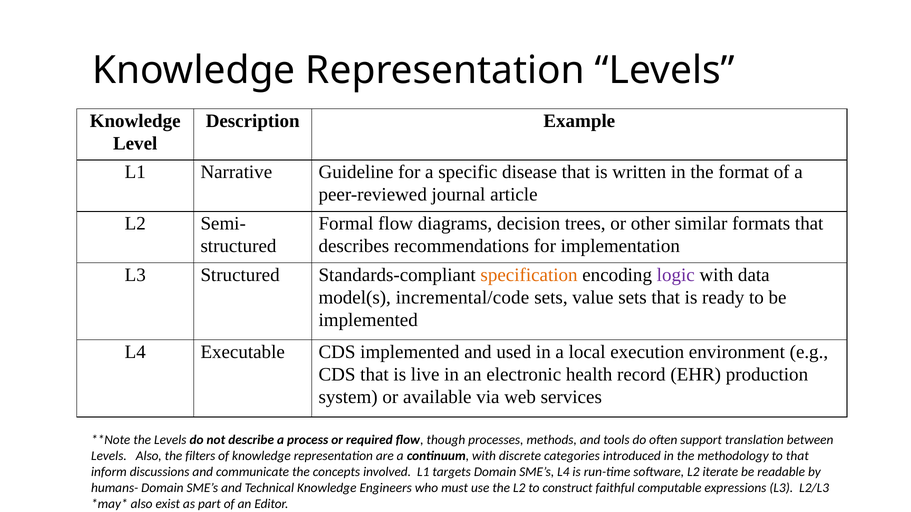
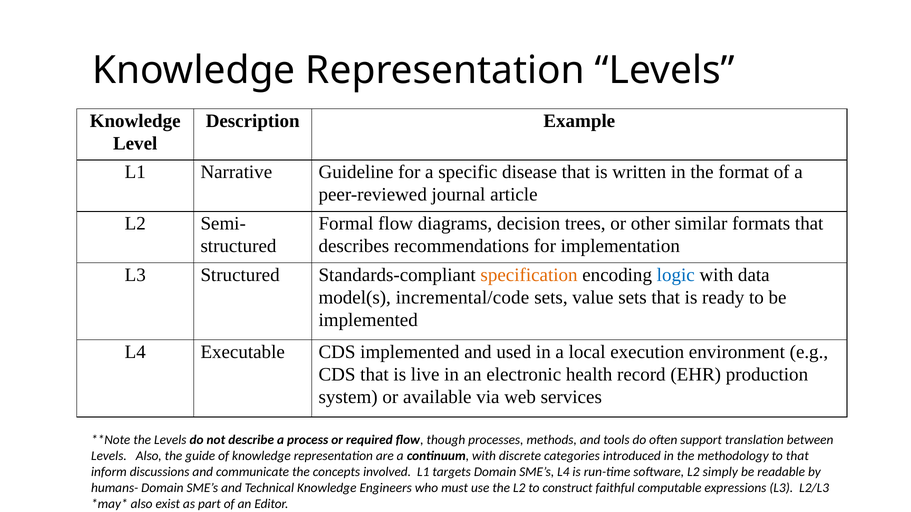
logic colour: purple -> blue
filters: filters -> guide
iterate: iterate -> simply
